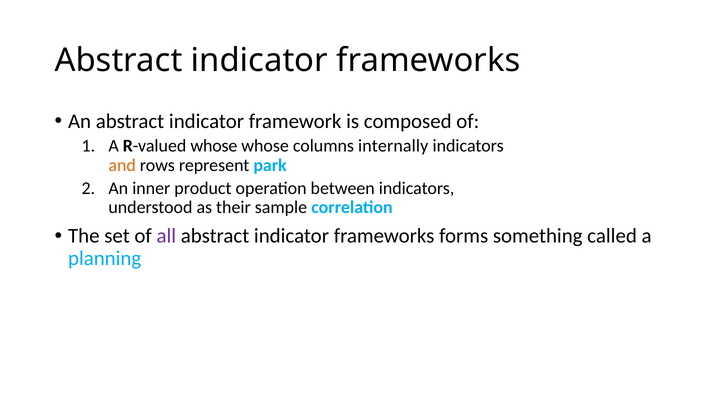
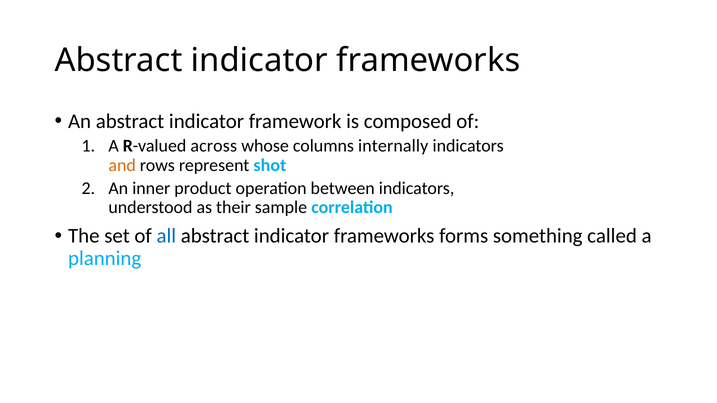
R-valued whose: whose -> across
park: park -> shot
all colour: purple -> blue
